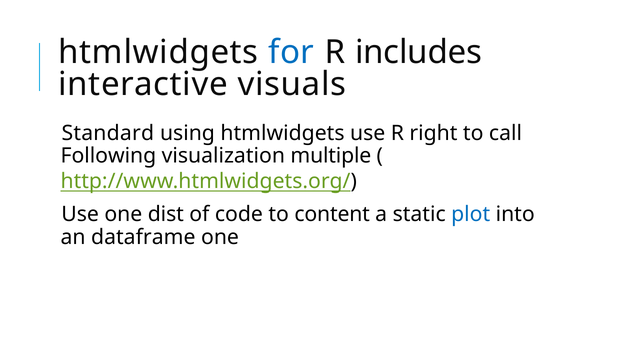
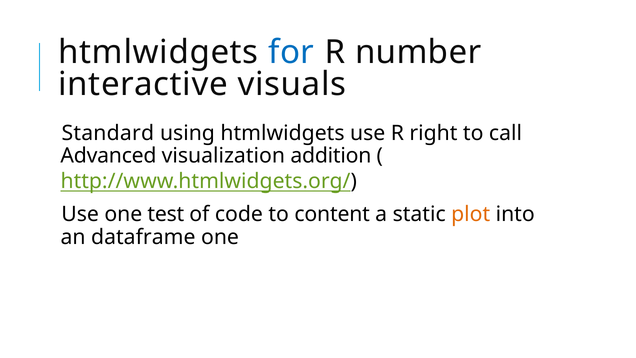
includes: includes -> number
Following: Following -> Advanced
multiple: multiple -> addition
dist: dist -> test
plot colour: blue -> orange
